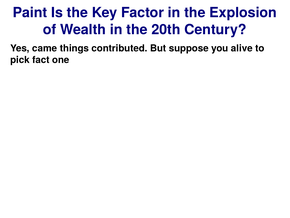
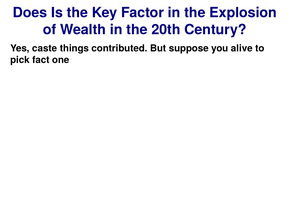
Paint: Paint -> Does
came: came -> caste
